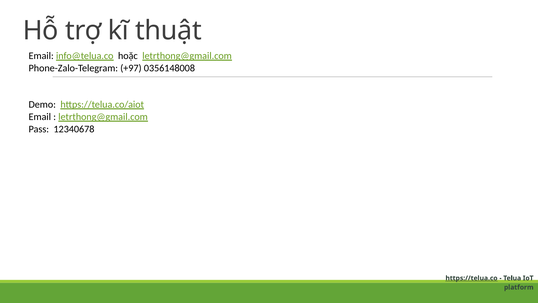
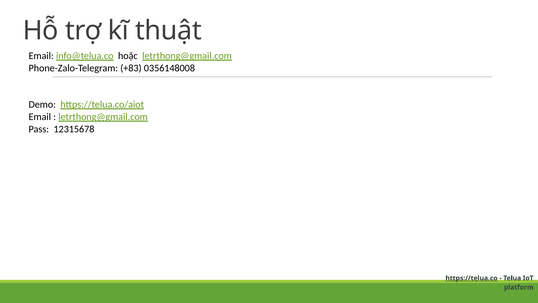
+97: +97 -> +83
12340678: 12340678 -> 12315678
